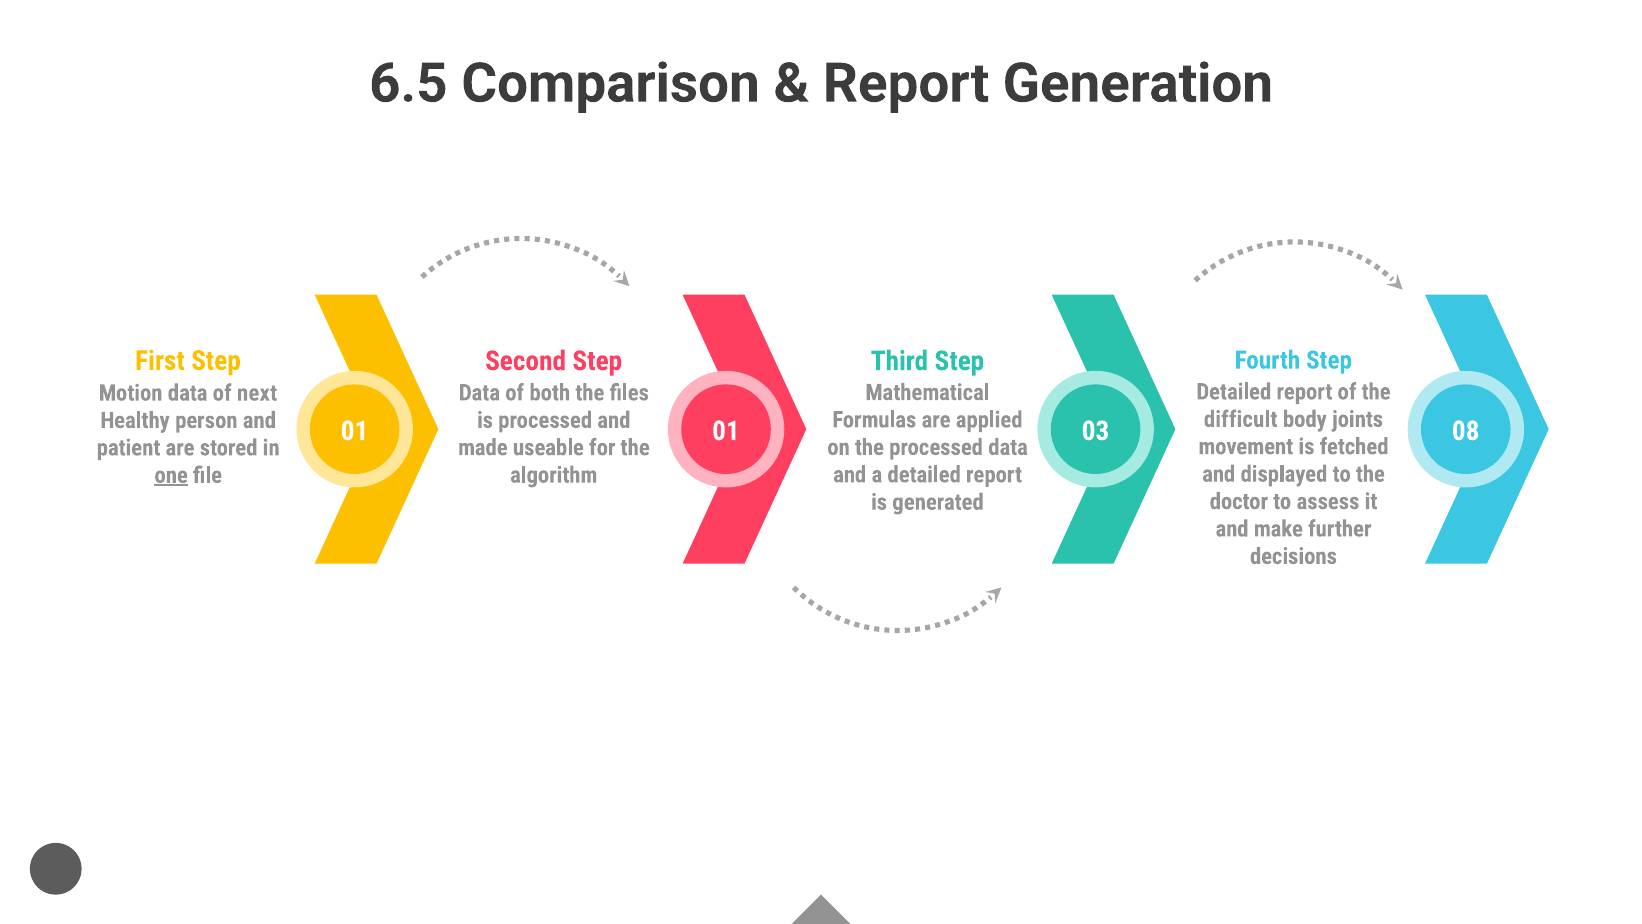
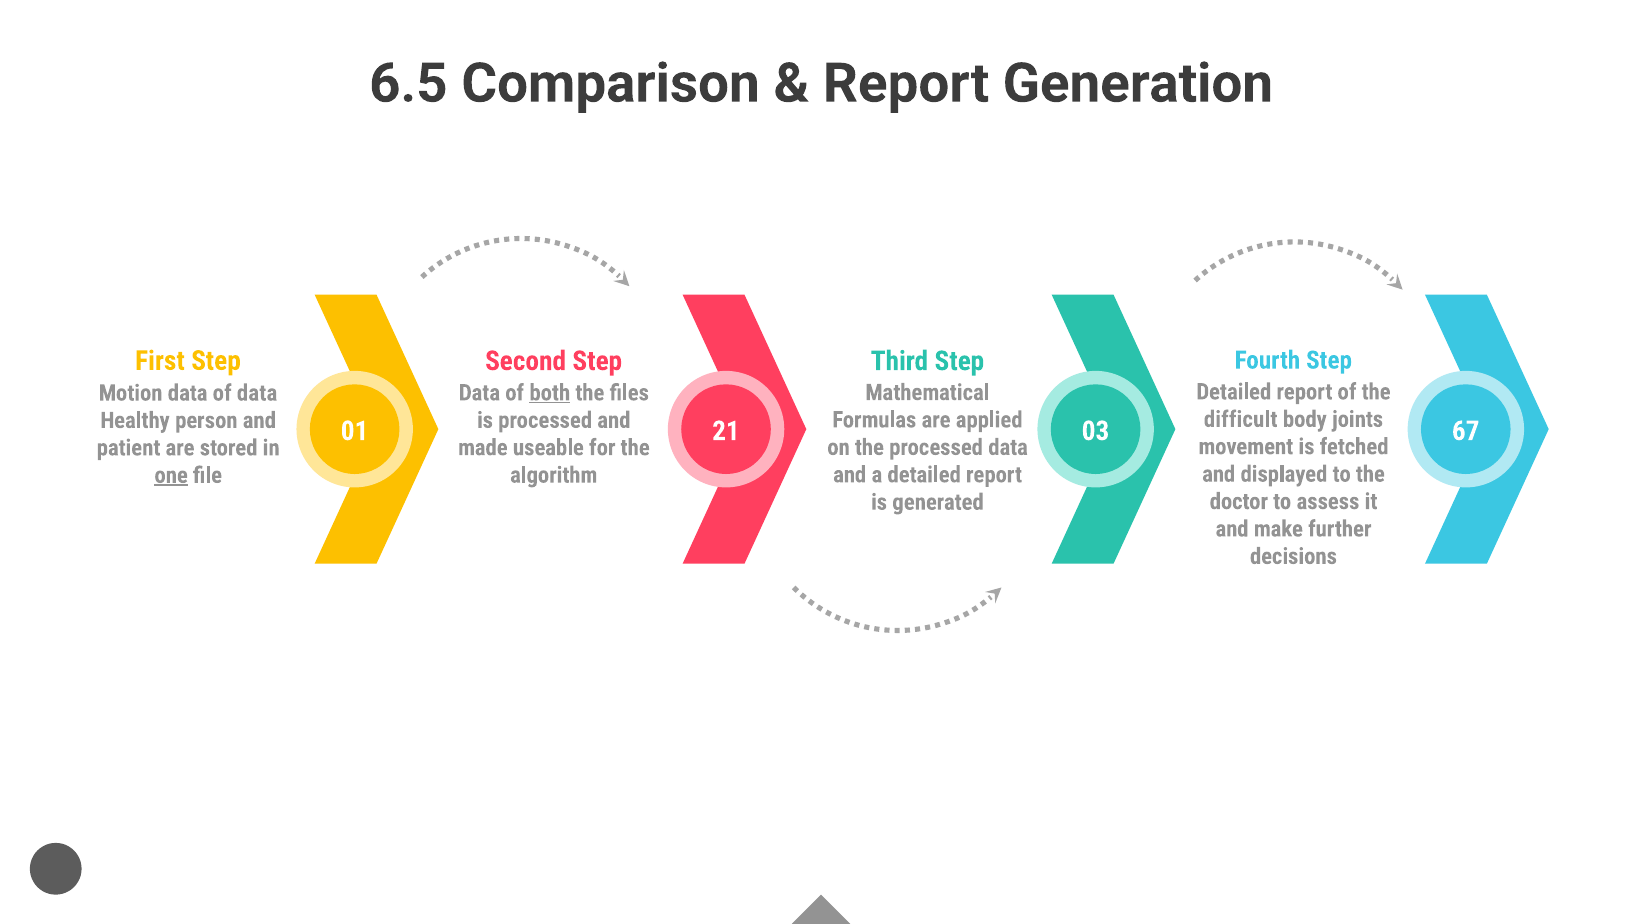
both underline: none -> present
of next: next -> data
01 01: 01 -> 21
08: 08 -> 67
